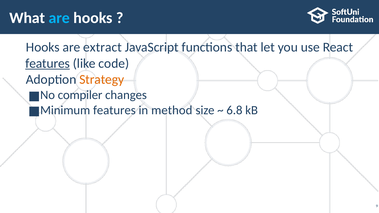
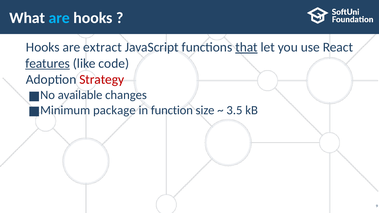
that underline: none -> present
Strategy colour: orange -> red
compiler: compiler -> available
features at (114, 110): features -> package
method: method -> function
6.8: 6.8 -> 3.5
